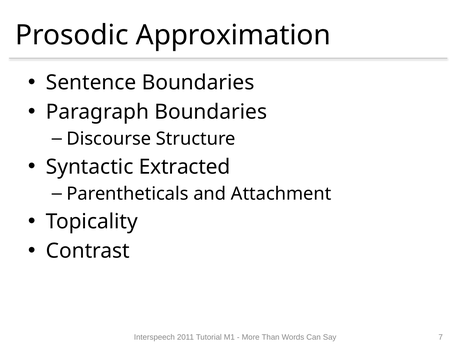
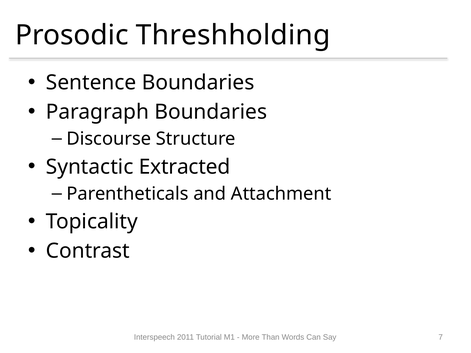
Approximation: Approximation -> Threshholding
